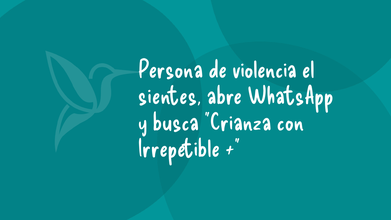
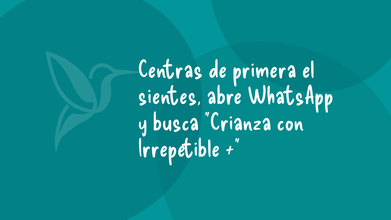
Persona: Persona -> Centras
violencia: violencia -> primera
